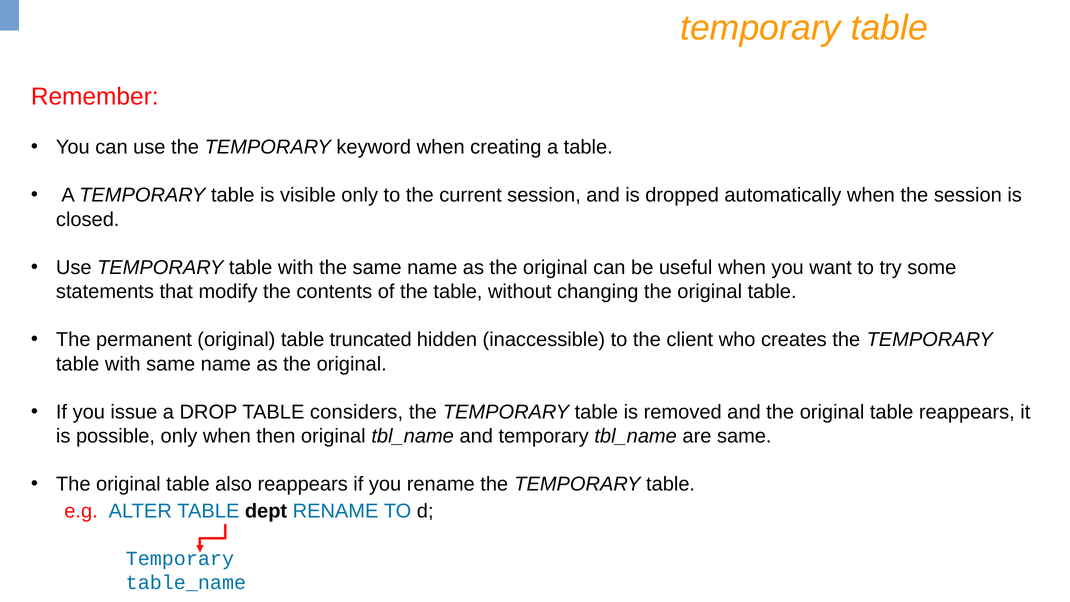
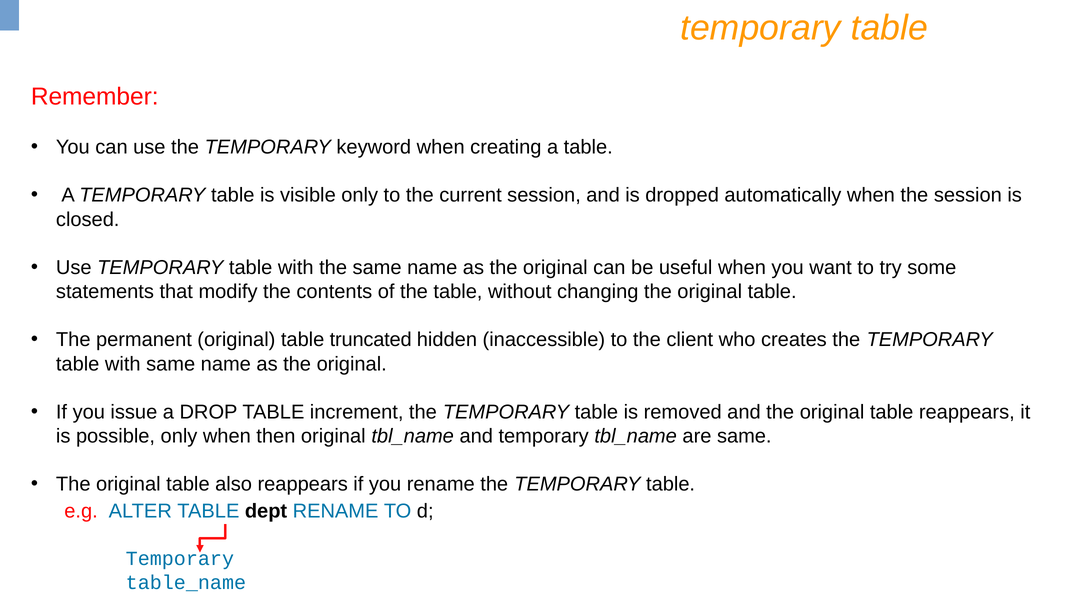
considers: considers -> increment
